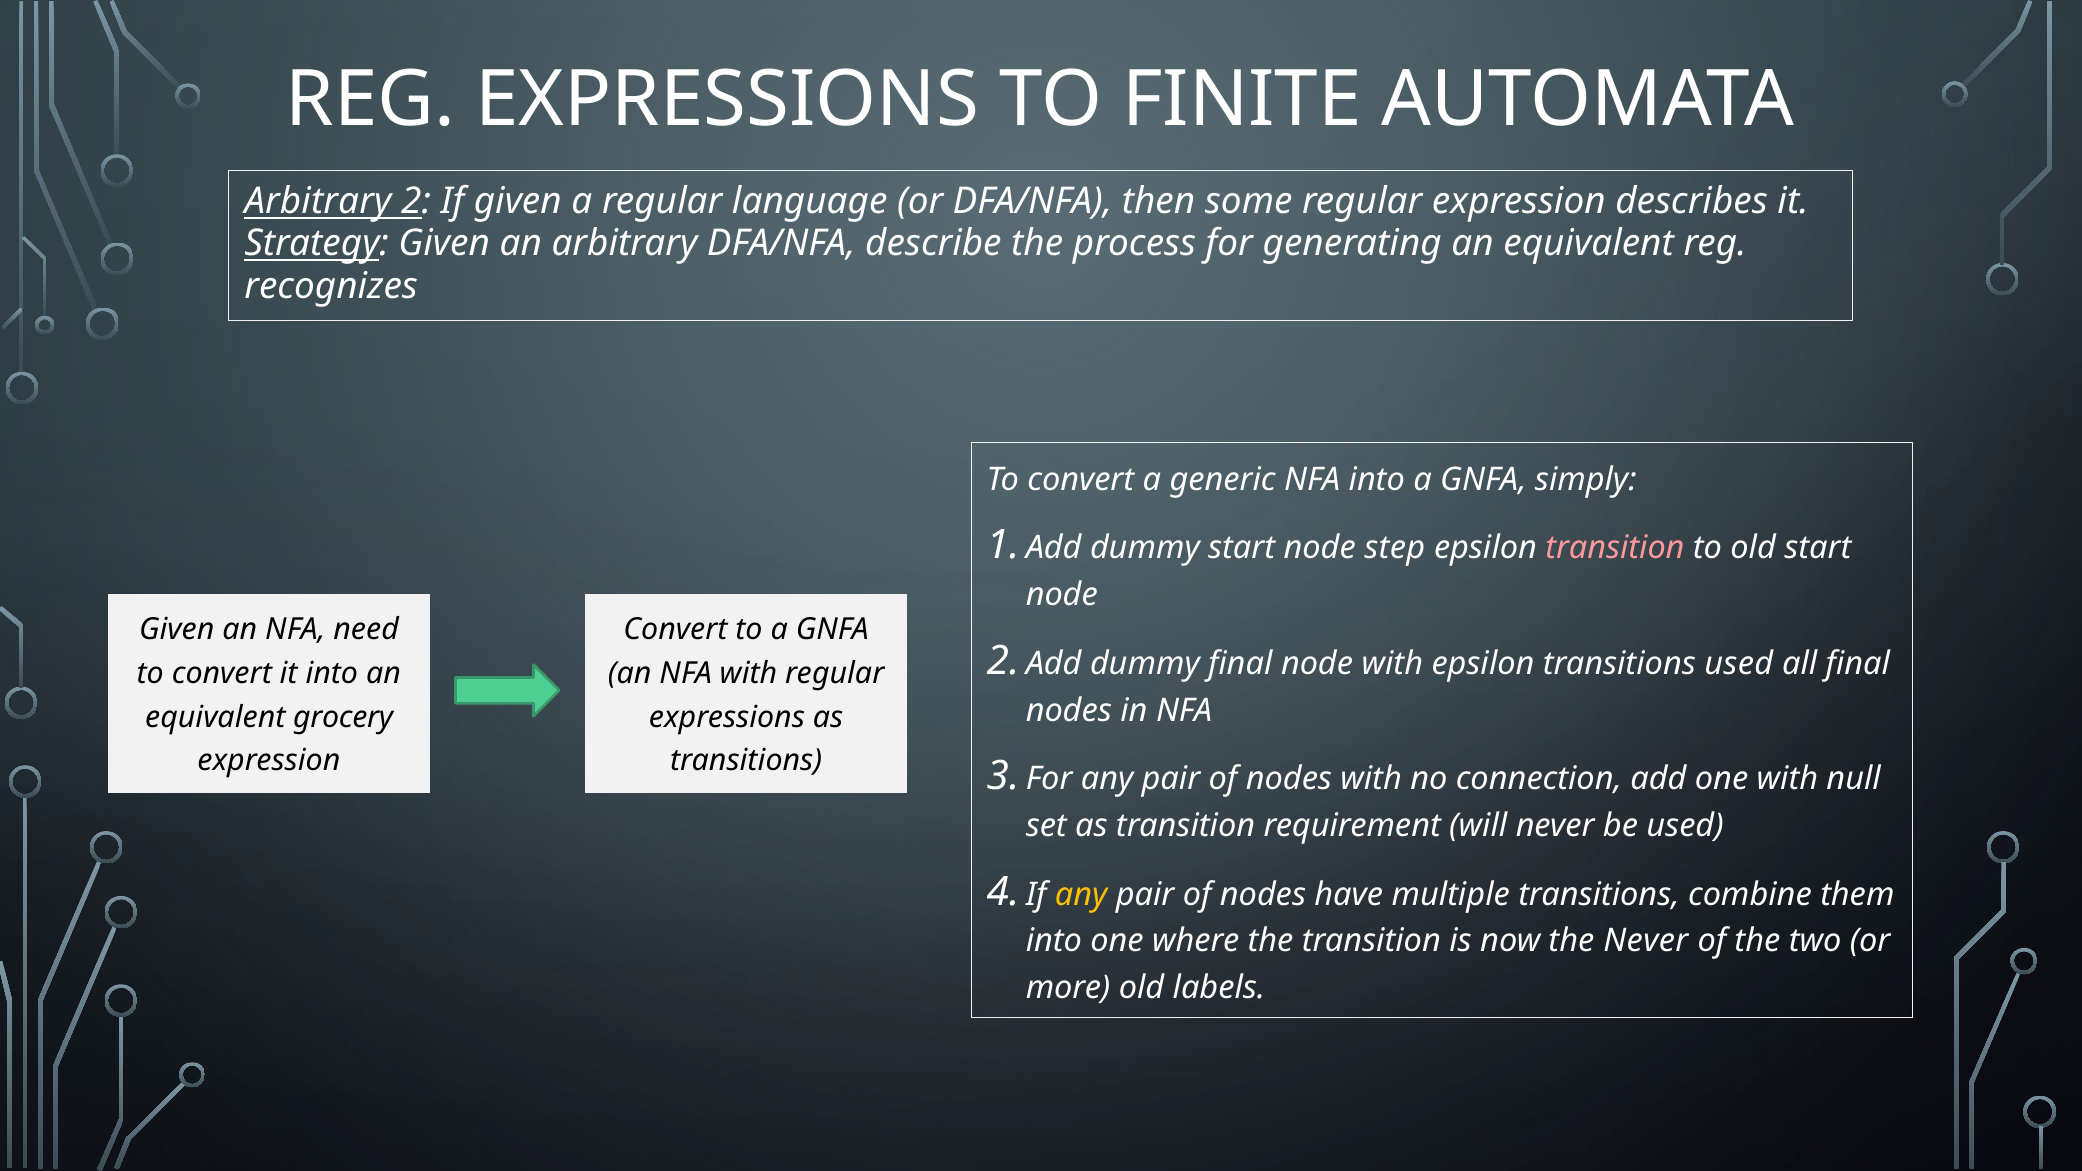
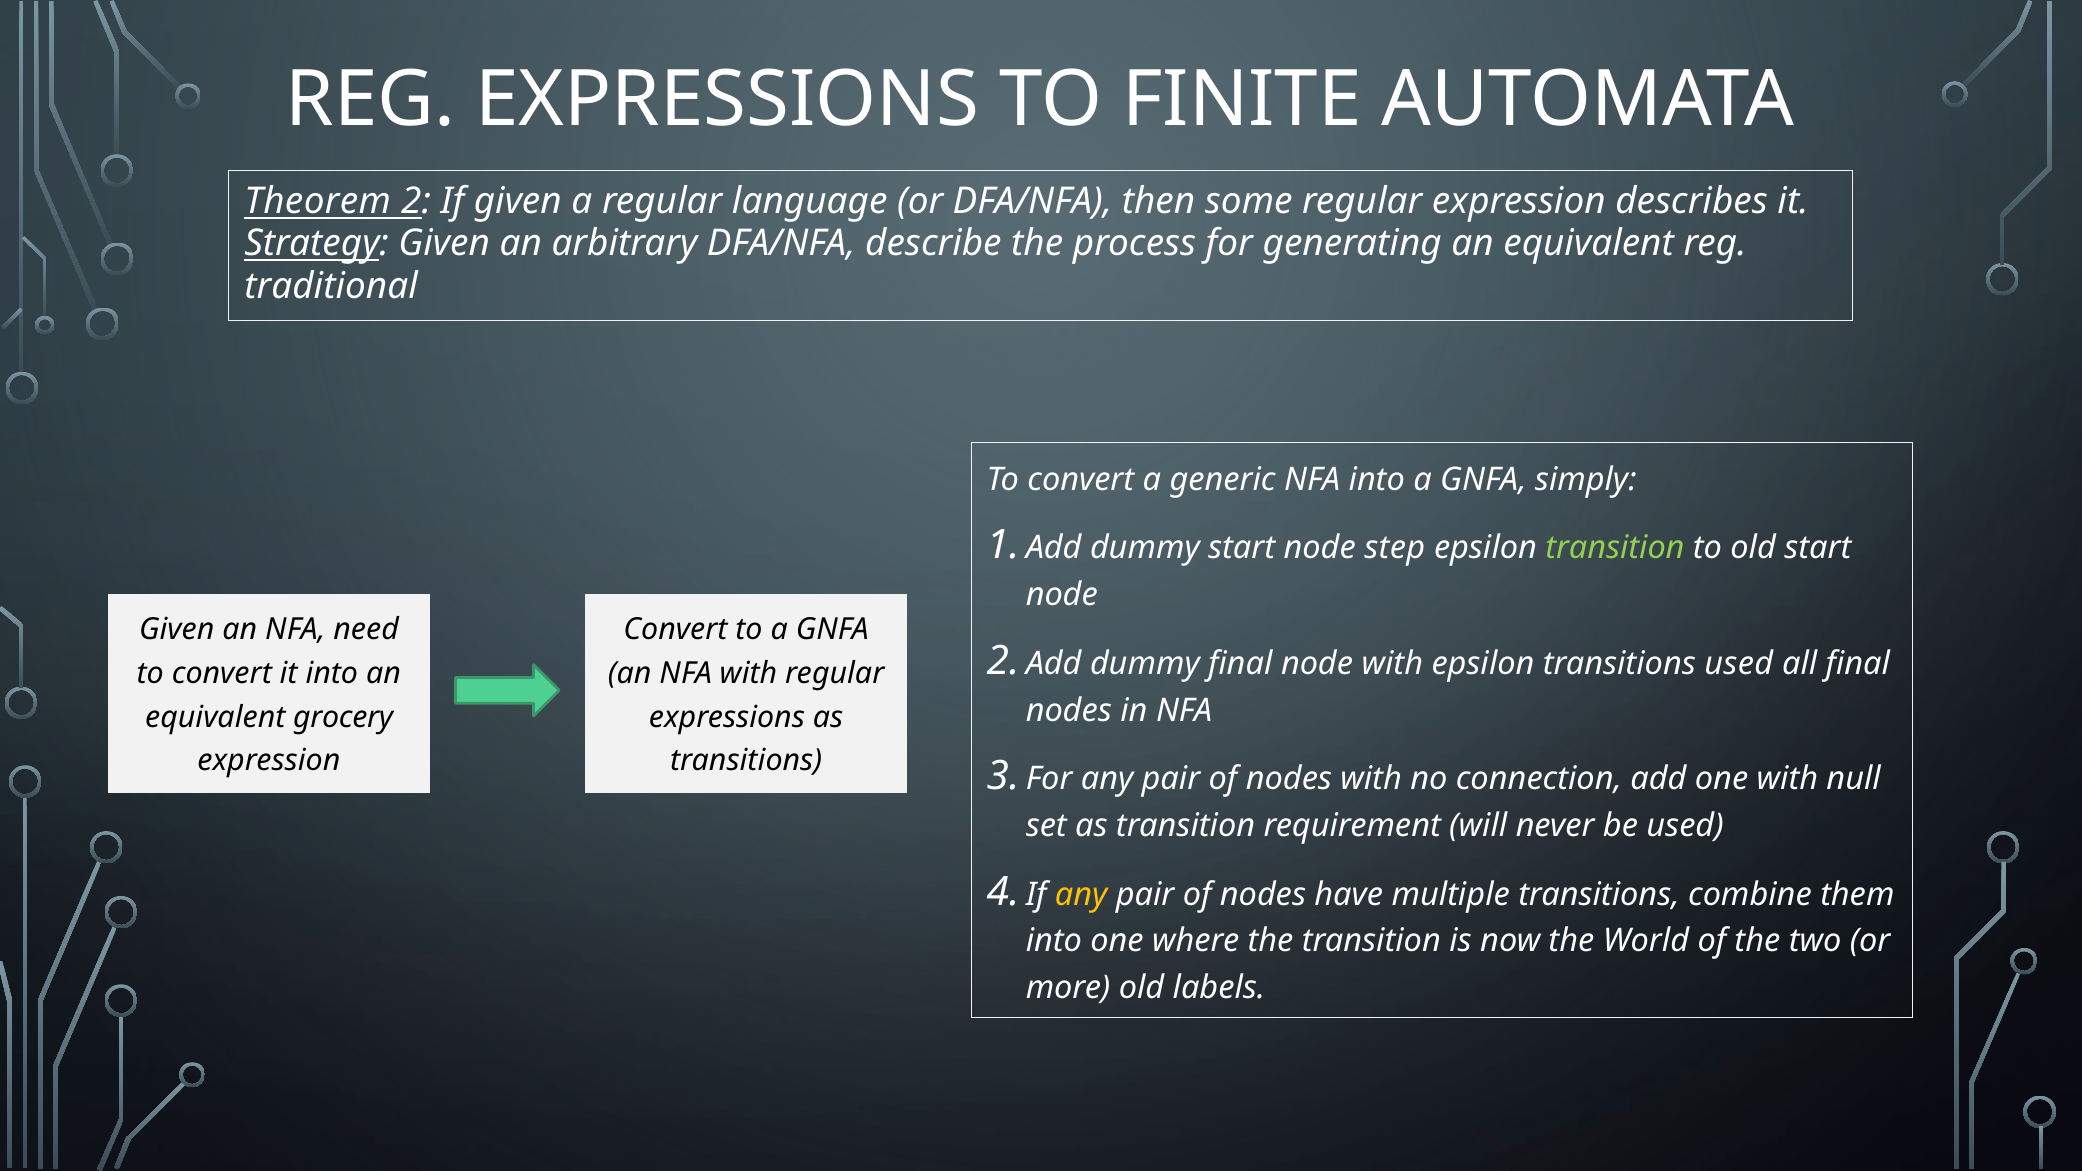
Arbitrary at (318, 201): Arbitrary -> Theorem
recognizes: recognizes -> traditional
transition at (1615, 548) colour: pink -> light green
the Never: Never -> World
